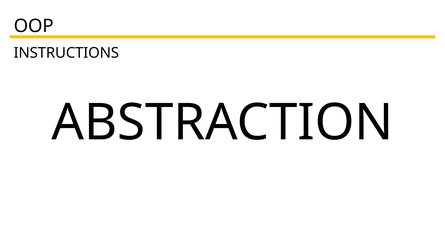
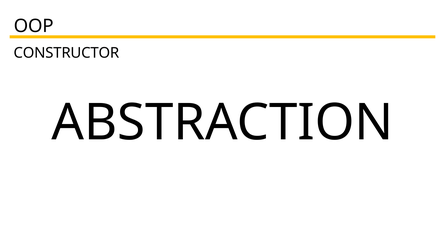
INSTRUCTIONS: INSTRUCTIONS -> CONSTRUCTOR
